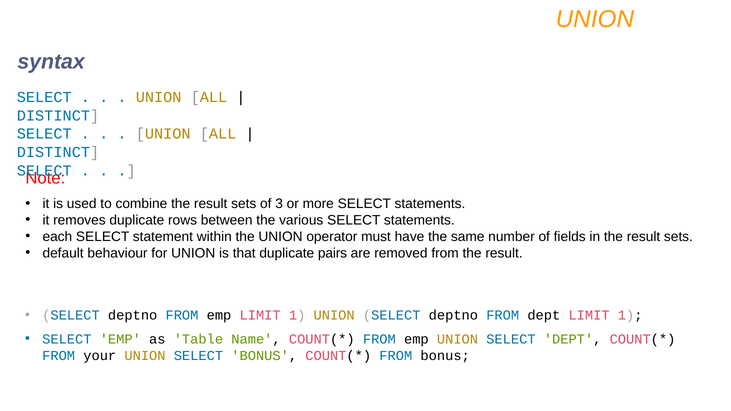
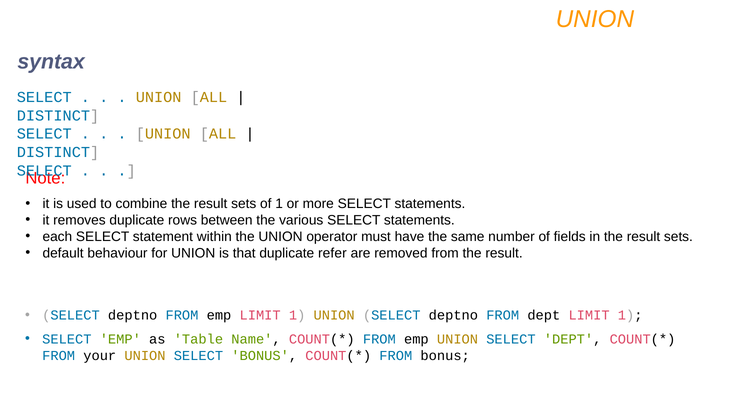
of 3: 3 -> 1
pairs: pairs -> refer
